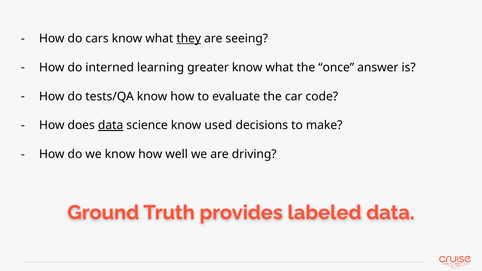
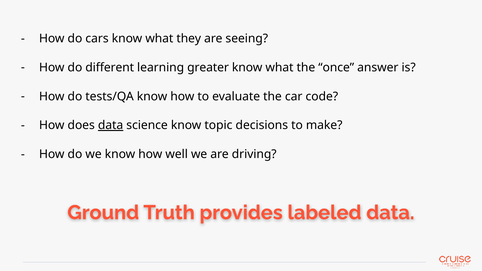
they underline: present -> none
interned: interned -> different
used: used -> topic
